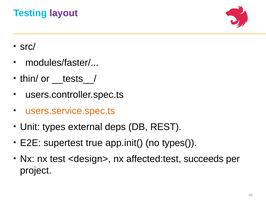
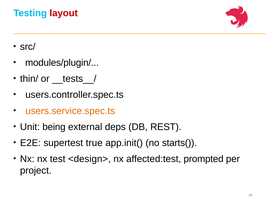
layout colour: purple -> red
modules/faster/: modules/faster/ -> modules/plugin/
types: types -> being
types(: types( -> starts(
succeeds: succeeds -> prompted
